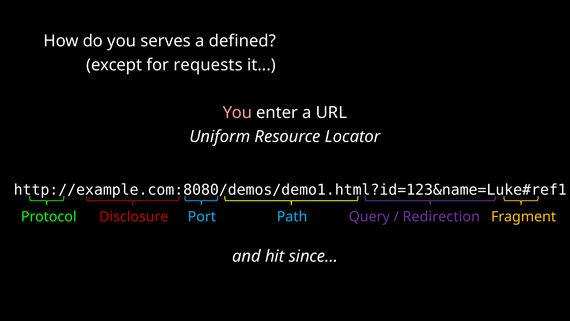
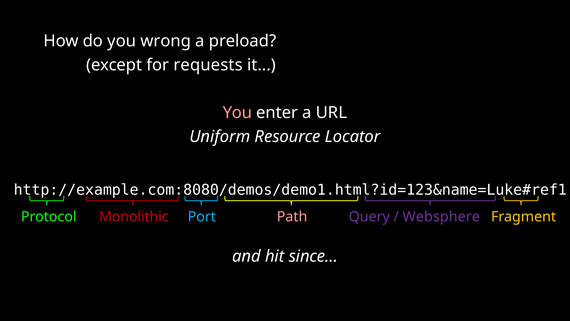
serves: serves -> wrong
defined: defined -> preload
Disclosure: Disclosure -> Monolithic
Path colour: light blue -> pink
Redirection: Redirection -> Websphere
